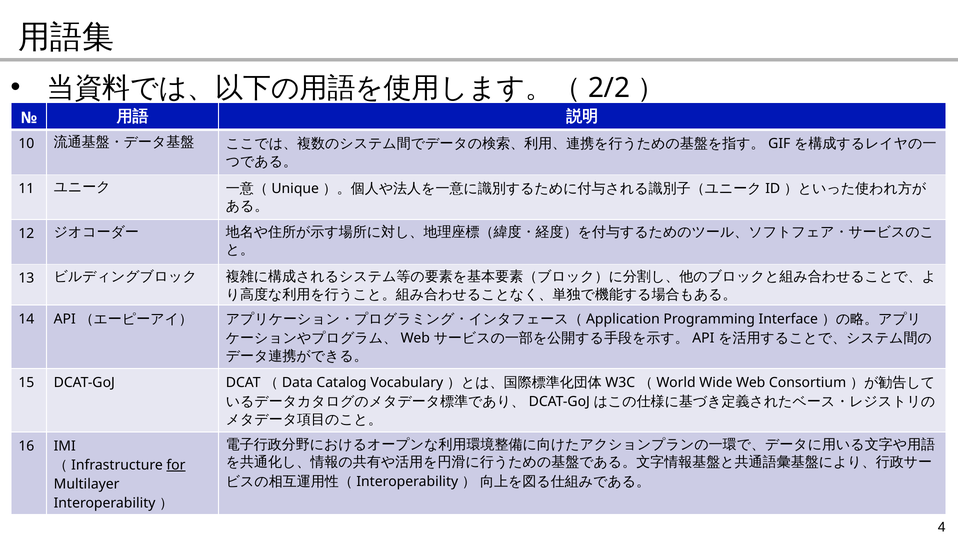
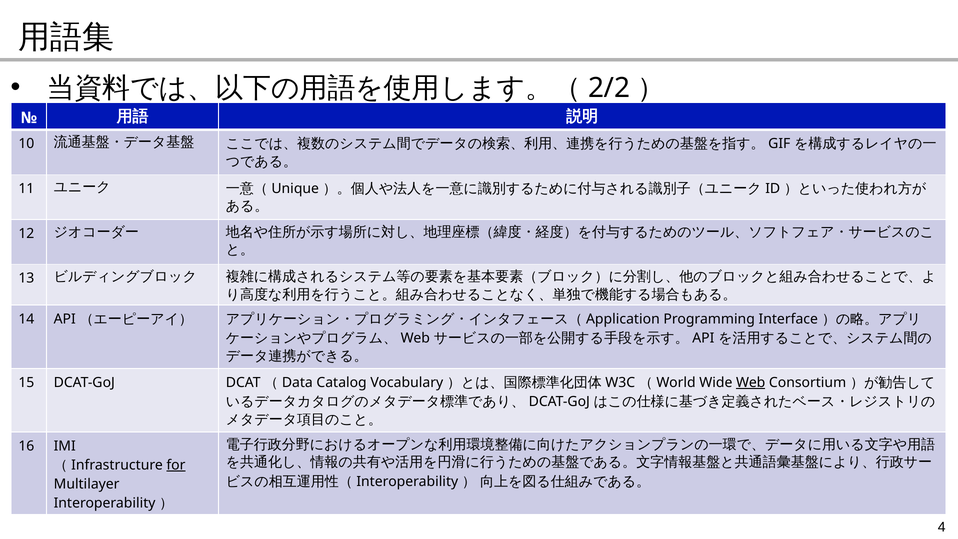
Web at (751, 382) underline: none -> present
